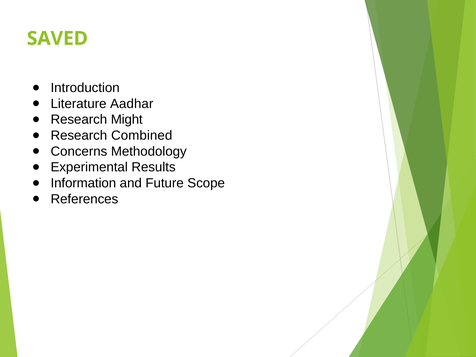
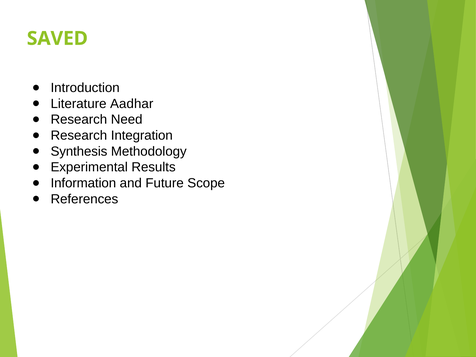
Might: Might -> Need
Combined: Combined -> Integration
Concerns: Concerns -> Synthesis
